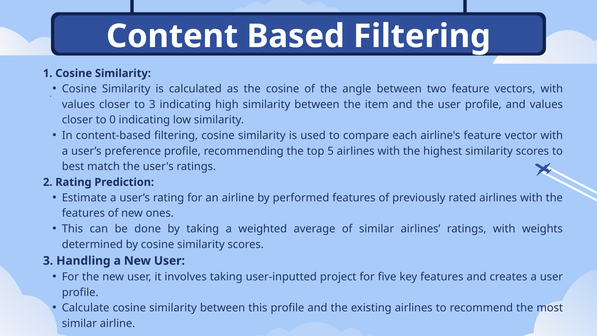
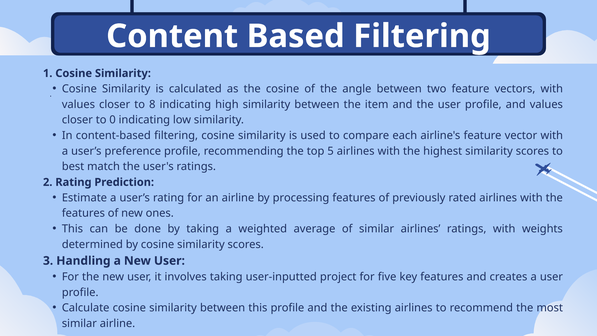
to 3: 3 -> 8
performed: performed -> processing
